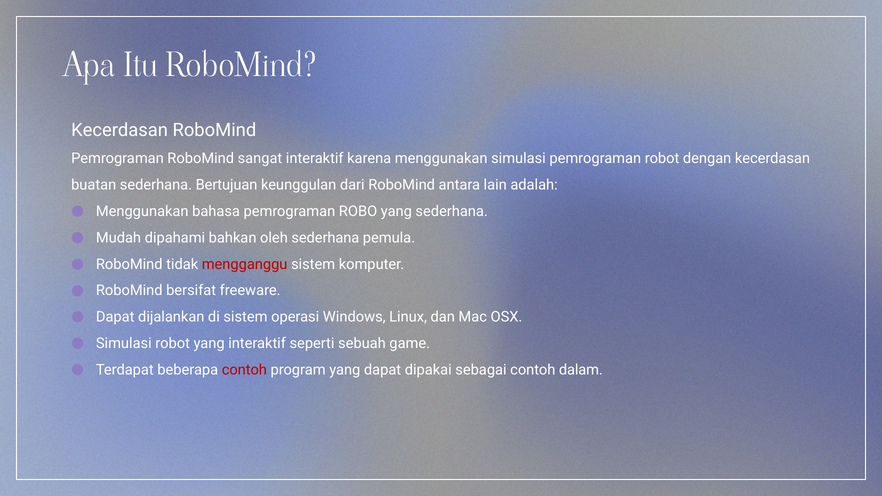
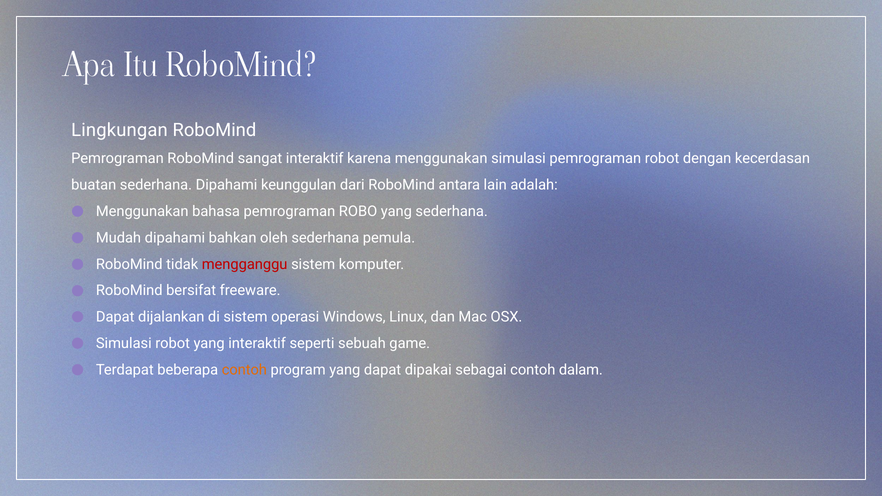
Kecerdasan at (120, 130): Kecerdasan -> Lingkungan
sederhana Bertujuan: Bertujuan -> Dipahami
contoh at (244, 370) colour: red -> orange
